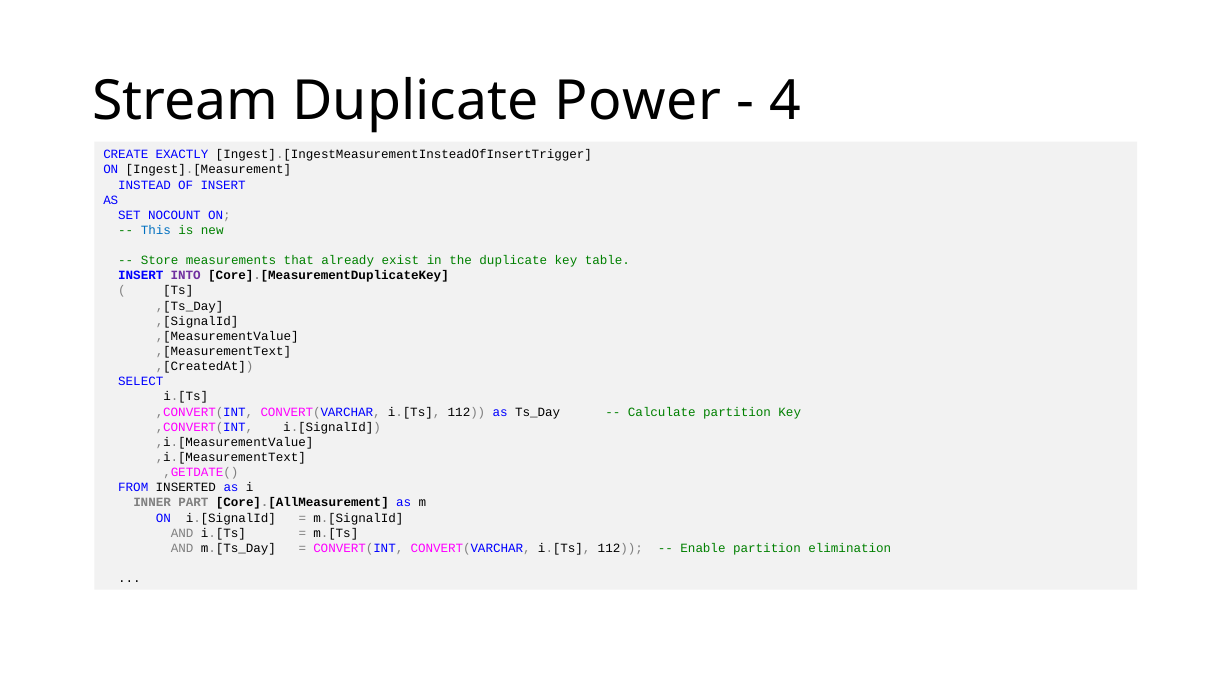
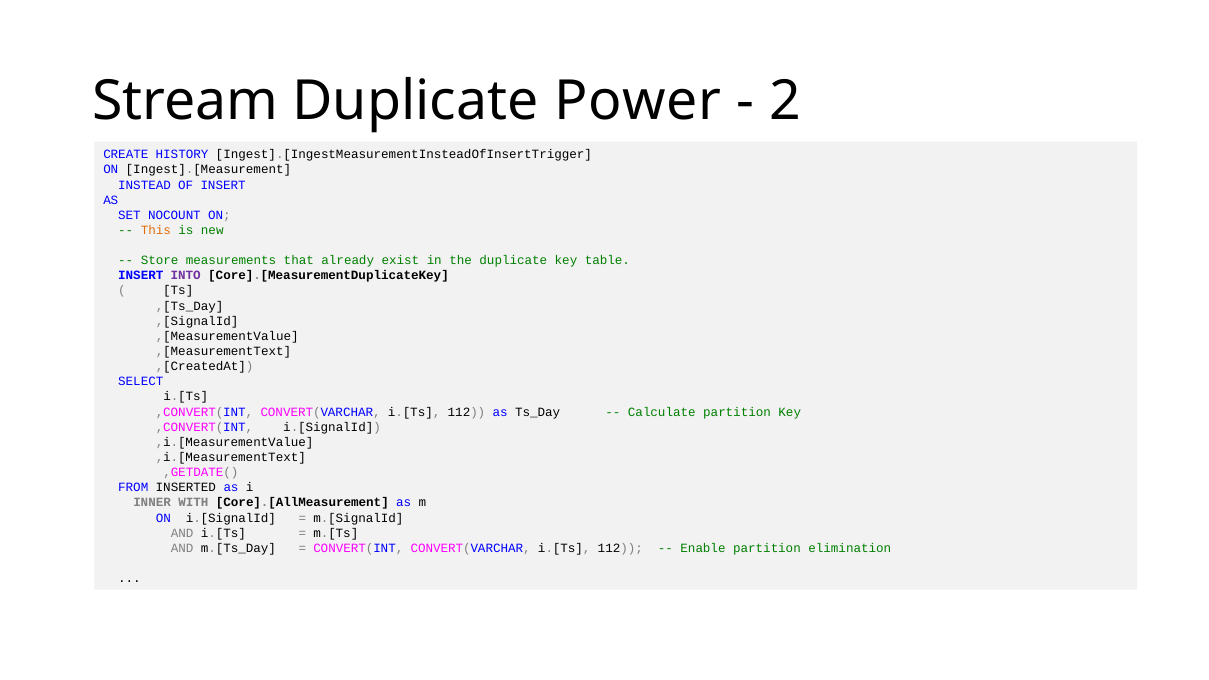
4: 4 -> 2
EXACTLY: EXACTLY -> HISTORY
This colour: blue -> orange
PART: PART -> WITH
